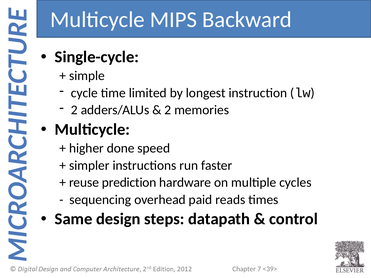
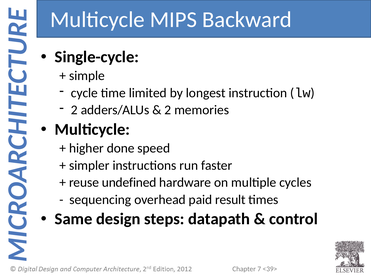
prediction: prediction -> undefined
reads: reads -> result
